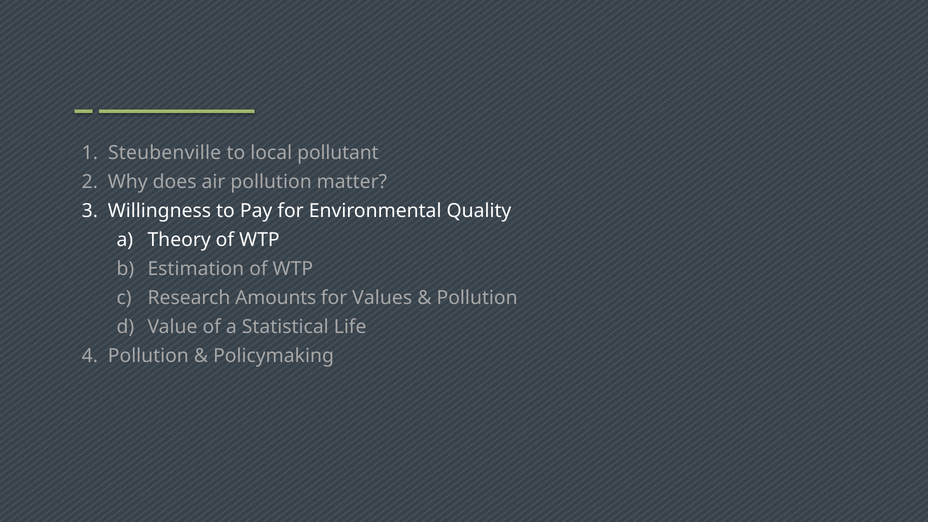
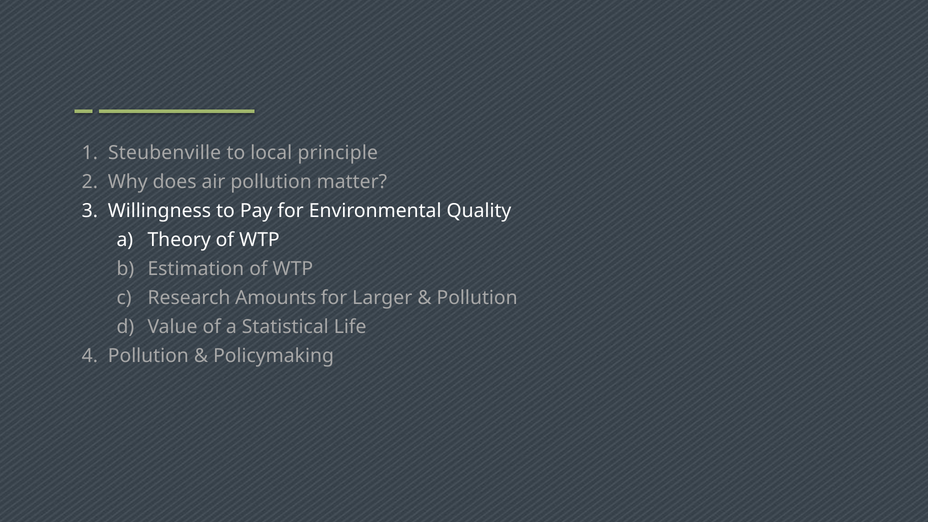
pollutant: pollutant -> principle
Values: Values -> Larger
